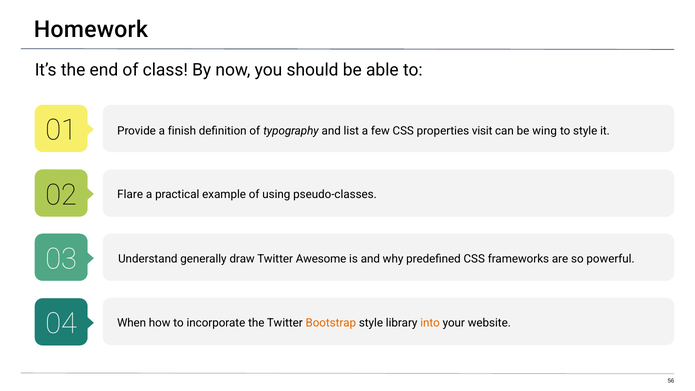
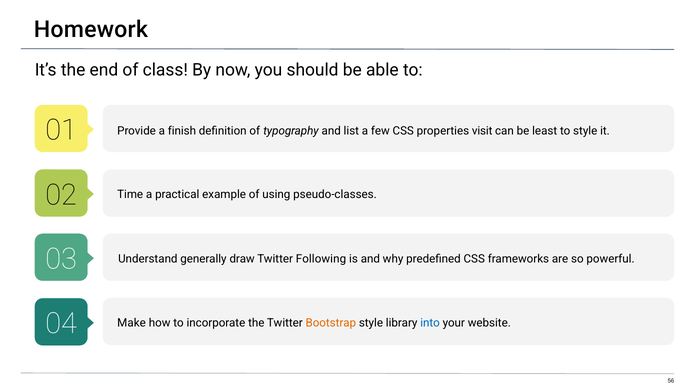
wing: wing -> least
Flare: Flare -> Time
Awesome: Awesome -> Following
When: When -> Make
into colour: orange -> blue
